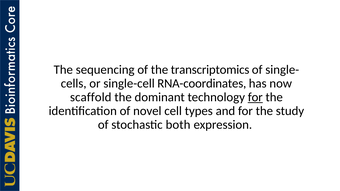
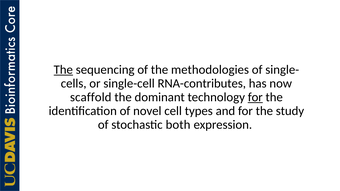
The at (63, 70) underline: none -> present
transcriptomics: transcriptomics -> methodologies
RNA-coordinates: RNA-coordinates -> RNA-contributes
